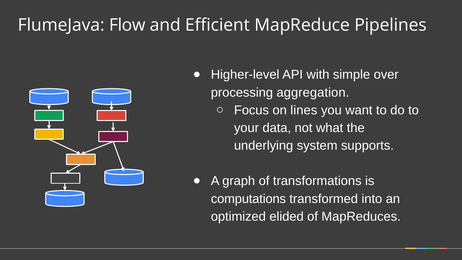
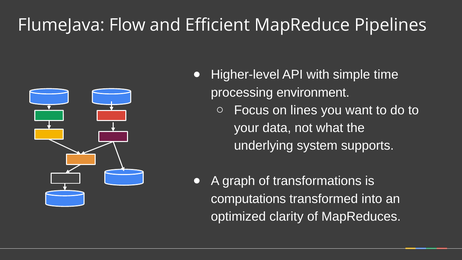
over: over -> time
aggregation: aggregation -> environment
elided: elided -> clarity
